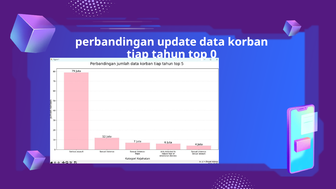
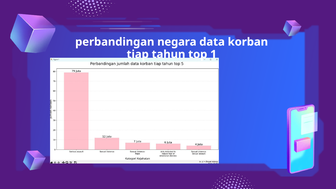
update: update -> negara
0: 0 -> 1
